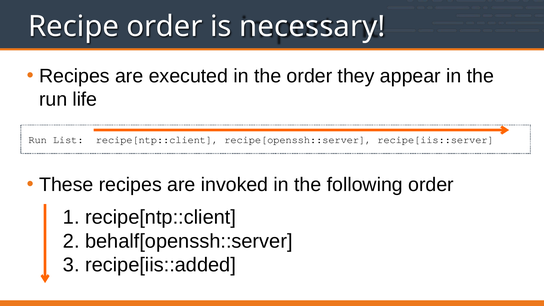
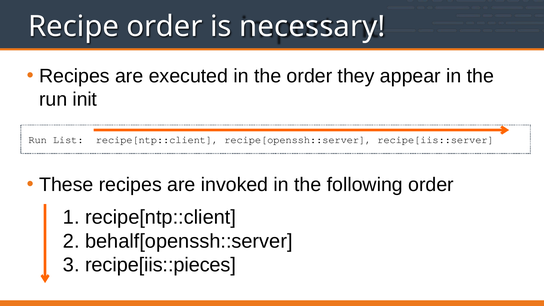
life: life -> init
recipe[iis::added: recipe[iis::added -> recipe[iis::pieces
